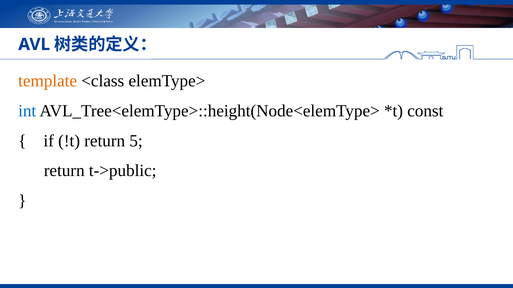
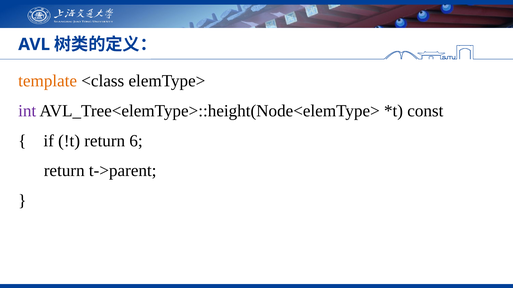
int colour: blue -> purple
5: 5 -> 6
t->public: t->public -> t->parent
